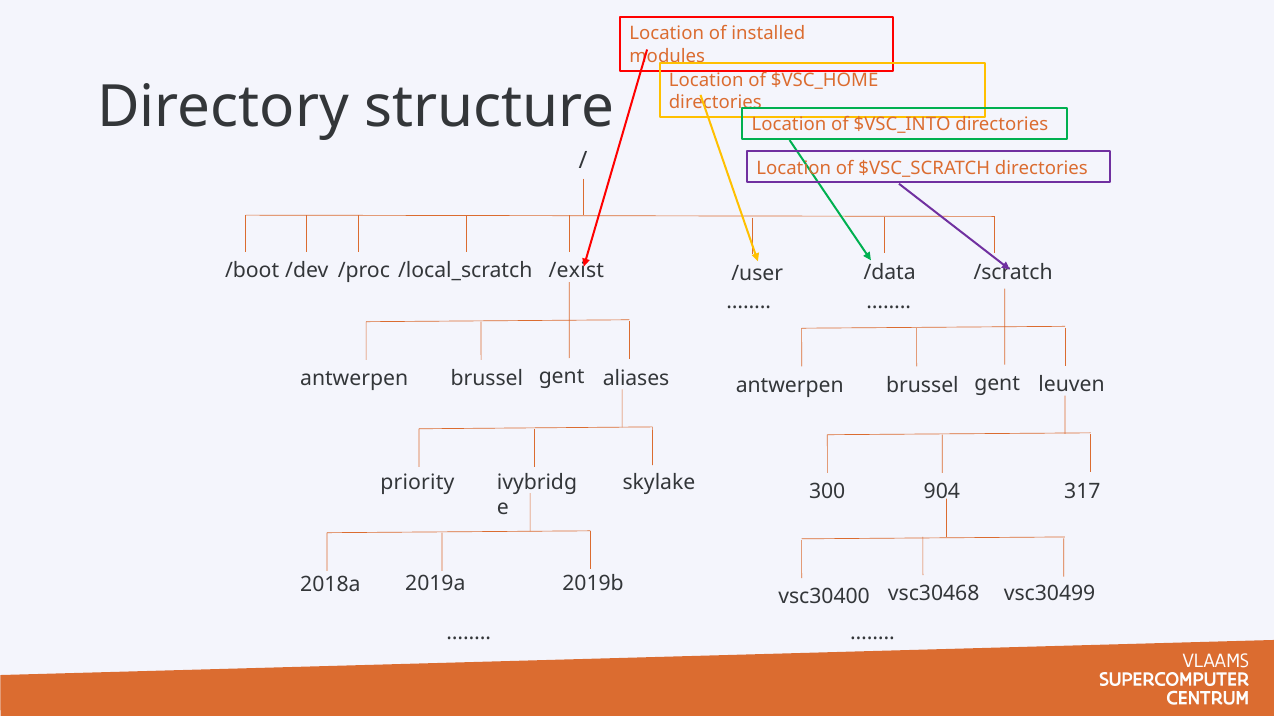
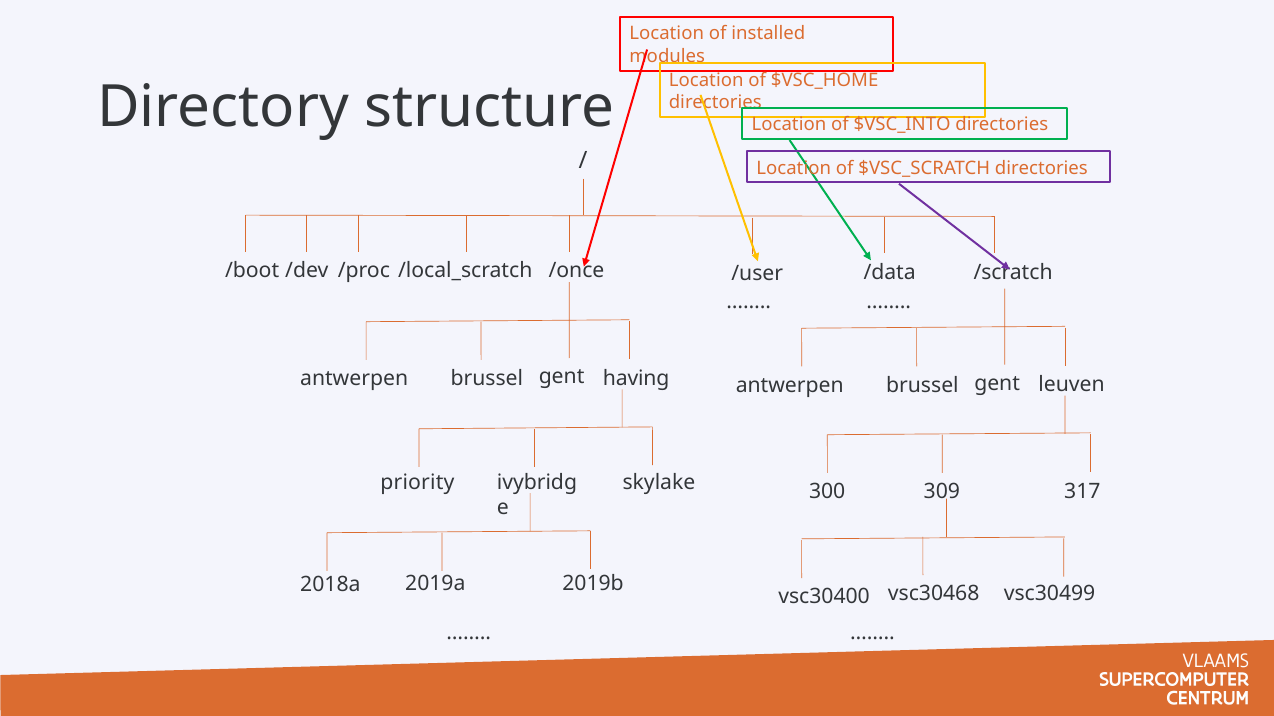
/exist: /exist -> /once
aliases: aliases -> having
904: 904 -> 309
